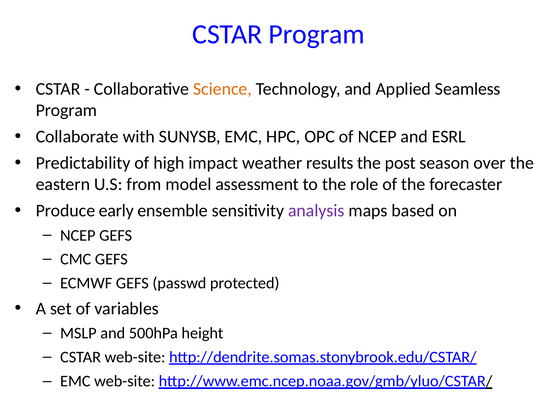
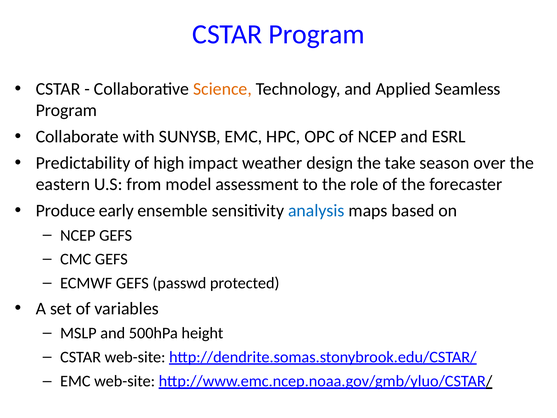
results: results -> design
post: post -> take
analysis colour: purple -> blue
